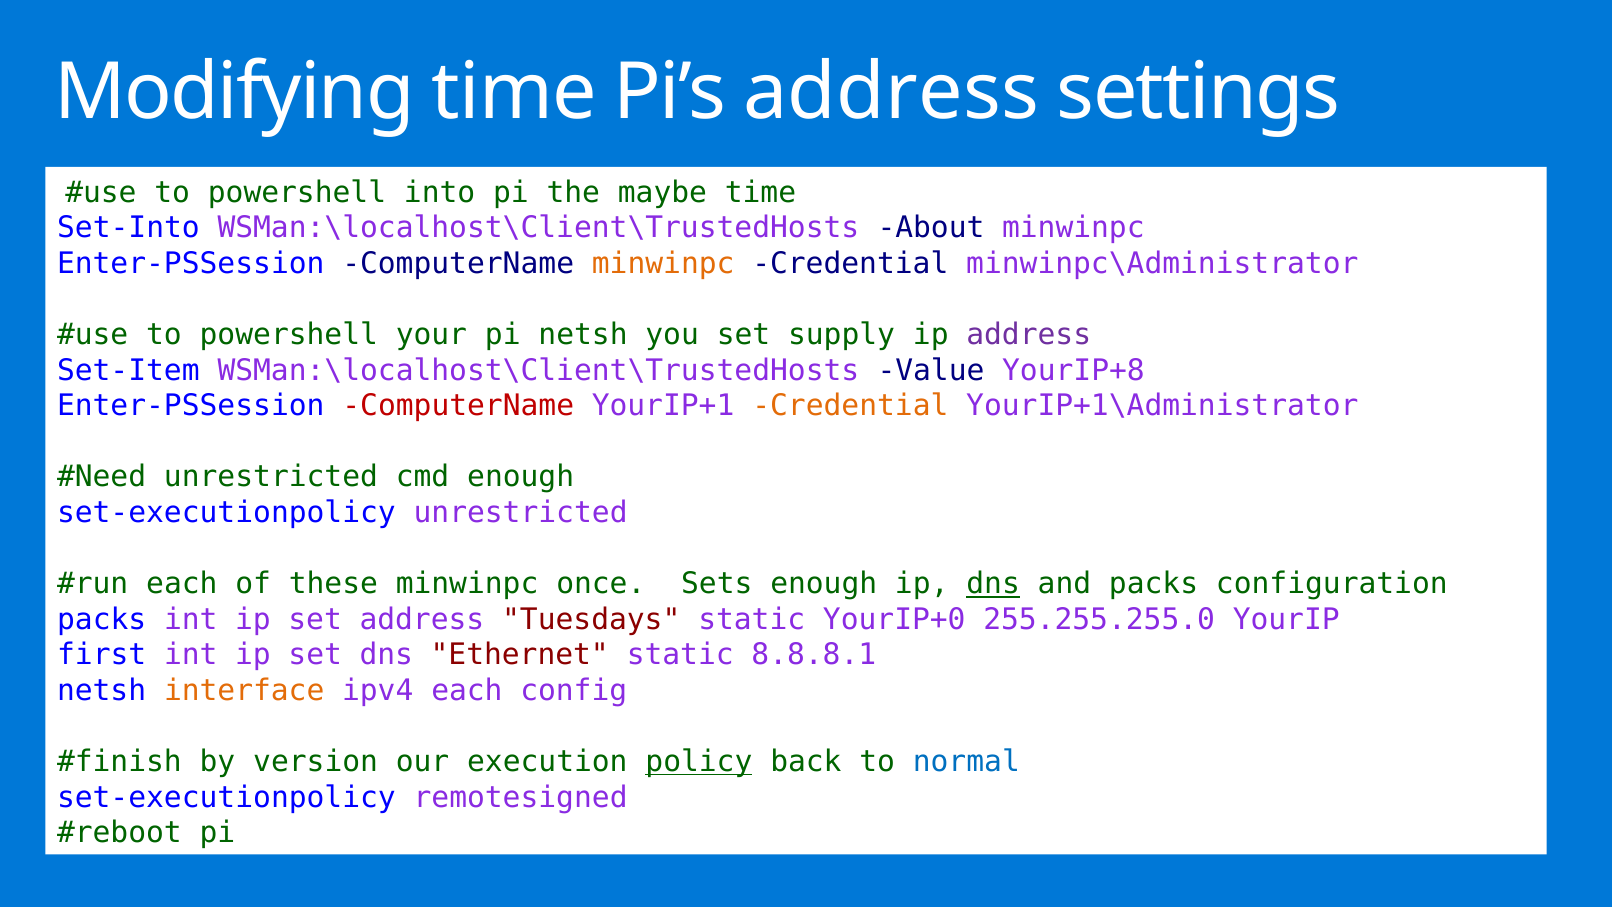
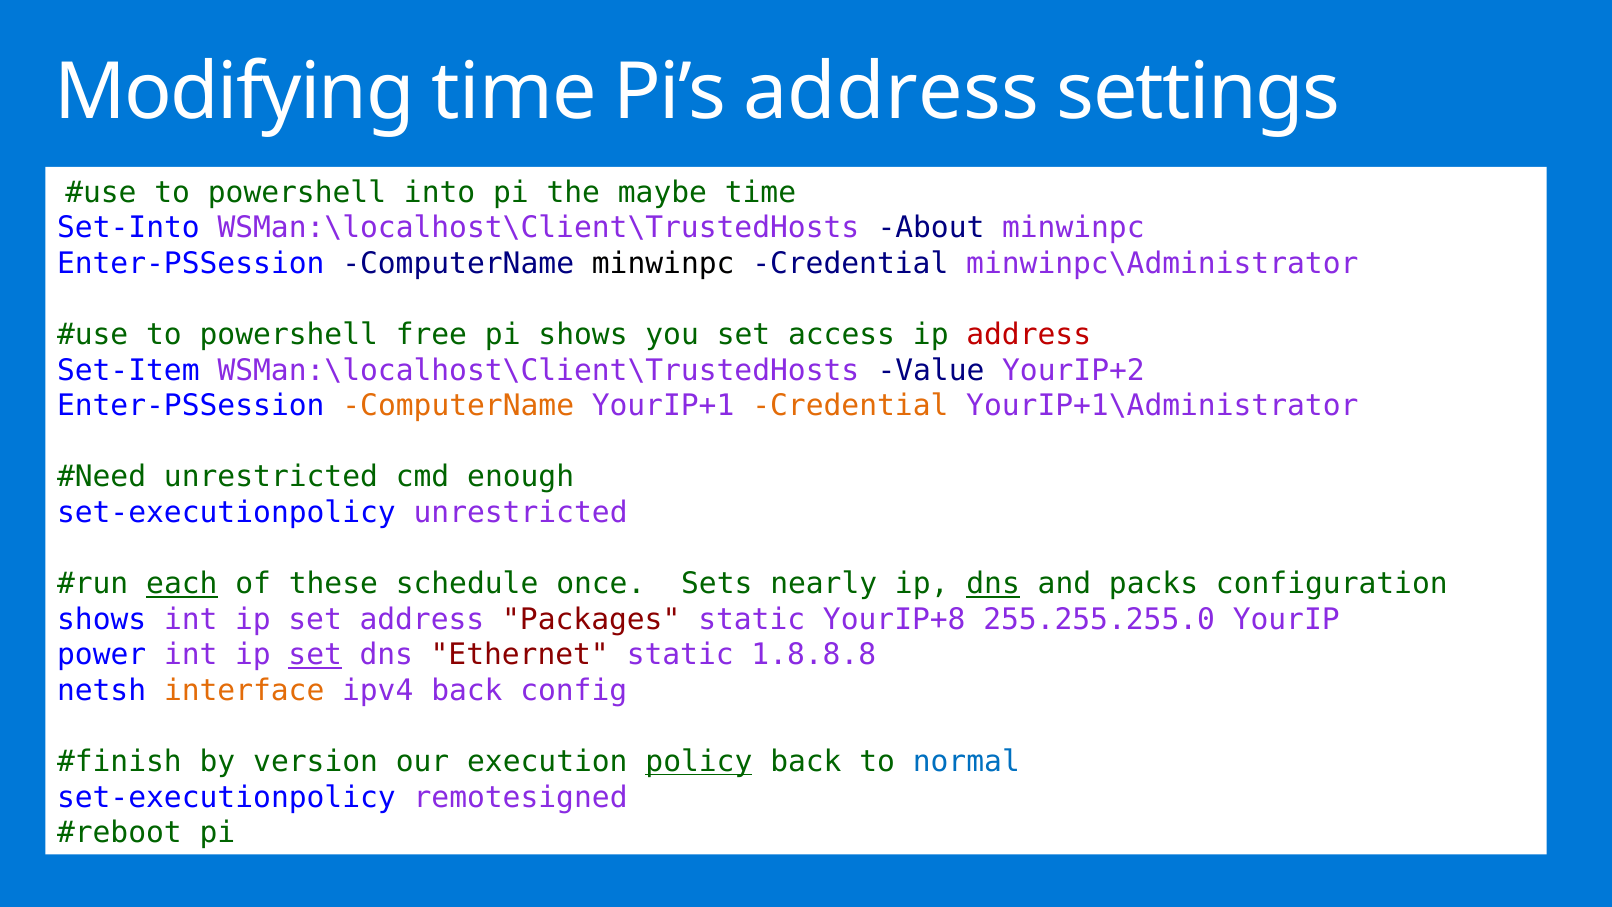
minwinpc at (663, 264) colour: orange -> black
your: your -> free
pi netsh: netsh -> shows
supply: supply -> access
address at (1029, 335) colour: purple -> red
YourIP+8: YourIP+8 -> YourIP+2
ComputerName at (458, 406) colour: red -> orange
each at (182, 584) underline: none -> present
these minwinpc: minwinpc -> schedule
Sets enough: enough -> nearly
packs at (102, 619): packs -> shows
Tuesdays: Tuesdays -> Packages
YourIP+0: YourIP+0 -> YourIP+8
first: first -> power
set at (315, 655) underline: none -> present
8.8.8.1: 8.8.8.1 -> 1.8.8.8
ipv4 each: each -> back
